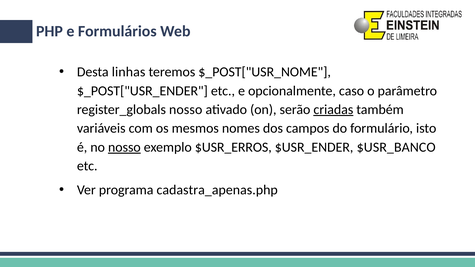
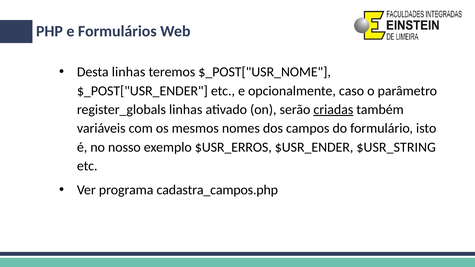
register_globals nosso: nosso -> linhas
nosso at (124, 147) underline: present -> none
$USR_BANCO: $USR_BANCO -> $USR_STRING
cadastra_apenas.php: cadastra_apenas.php -> cadastra_campos.php
